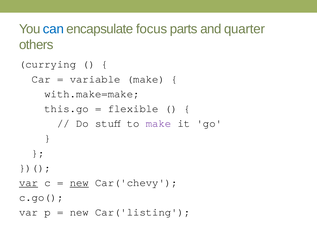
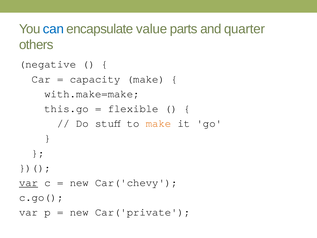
focus: focus -> value
currying: currying -> negative
variable: variable -> capacity
make at (159, 123) colour: purple -> orange
new at (79, 182) underline: present -> none
Car('listing: Car('listing -> Car('private
